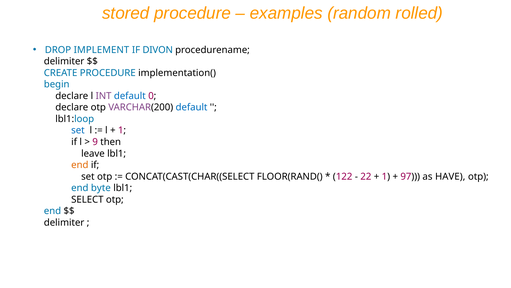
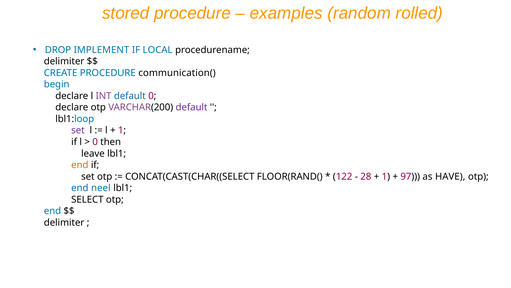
DIVON: DIVON -> LOCAL
implementation(: implementation( -> communication(
default at (192, 107) colour: blue -> purple
set at (78, 130) colour: blue -> purple
9 at (95, 142): 9 -> 0
22: 22 -> 28
byte: byte -> neel
